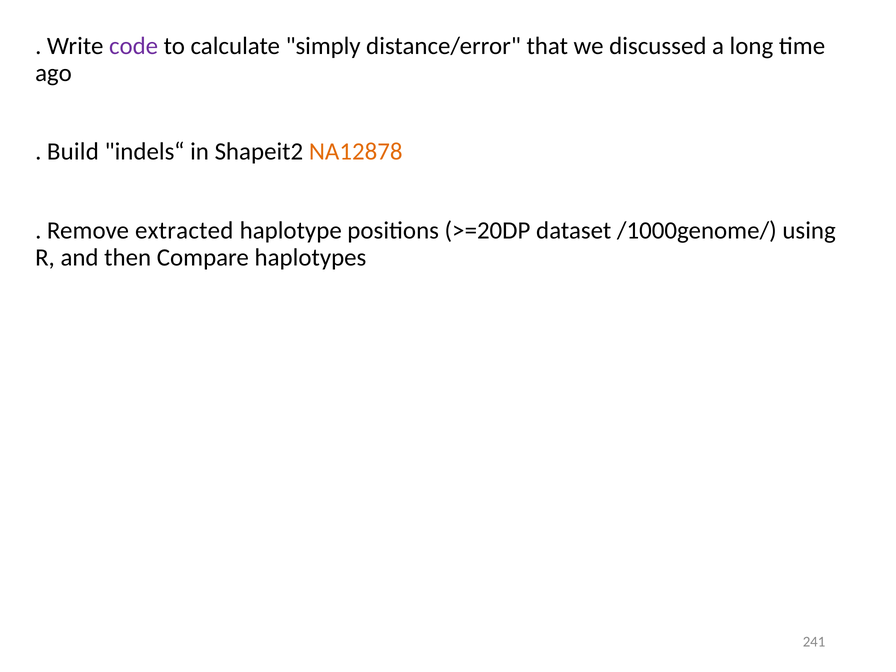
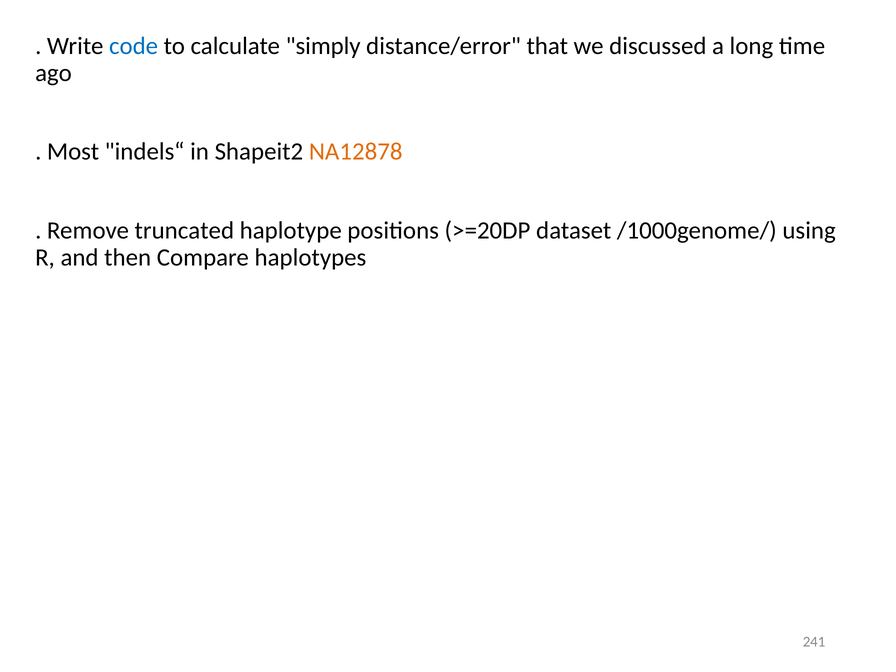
code colour: purple -> blue
Build: Build -> Most
extracted: extracted -> truncated
